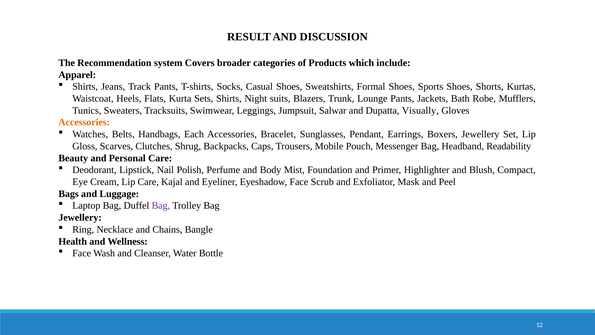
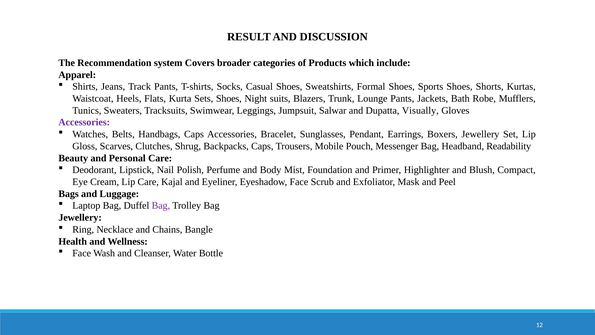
Sets Shirts: Shirts -> Shoes
Accessories at (84, 122) colour: orange -> purple
Handbags Each: Each -> Caps
